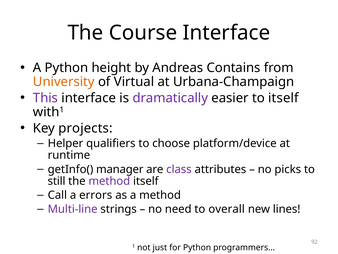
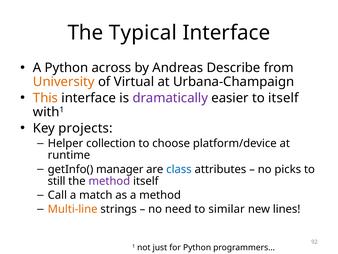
Course: Course -> Typical
height: height -> across
Contains: Contains -> Describe
This colour: purple -> orange
qualifiers: qualifiers -> collection
class colour: purple -> blue
errors: errors -> match
Multi-line colour: purple -> orange
overall: overall -> similar
